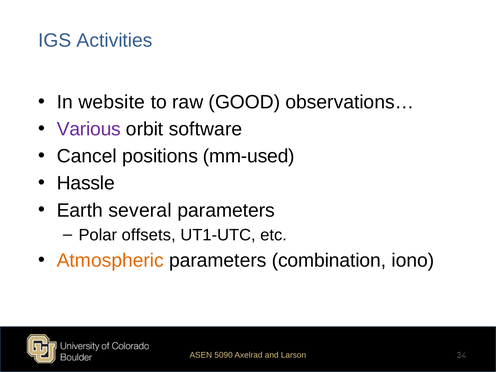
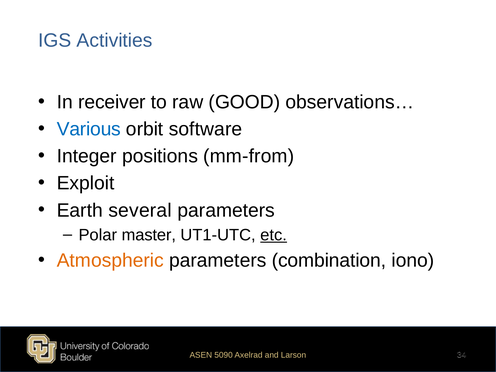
website: website -> receiver
Various colour: purple -> blue
Cancel: Cancel -> Integer
mm-used: mm-used -> mm-from
Hassle: Hassle -> Exploit
offsets: offsets -> master
etc underline: none -> present
